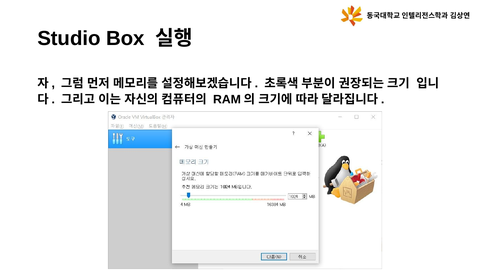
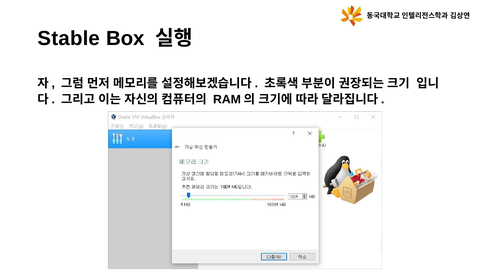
Studio: Studio -> Stable
